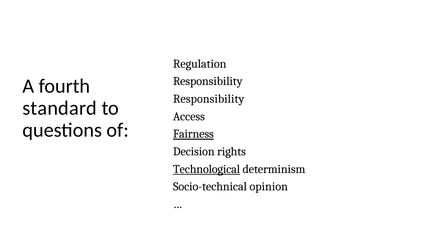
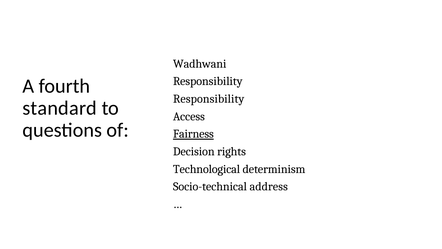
Regulation: Regulation -> Wadhwani
Technological underline: present -> none
opinion: opinion -> address
